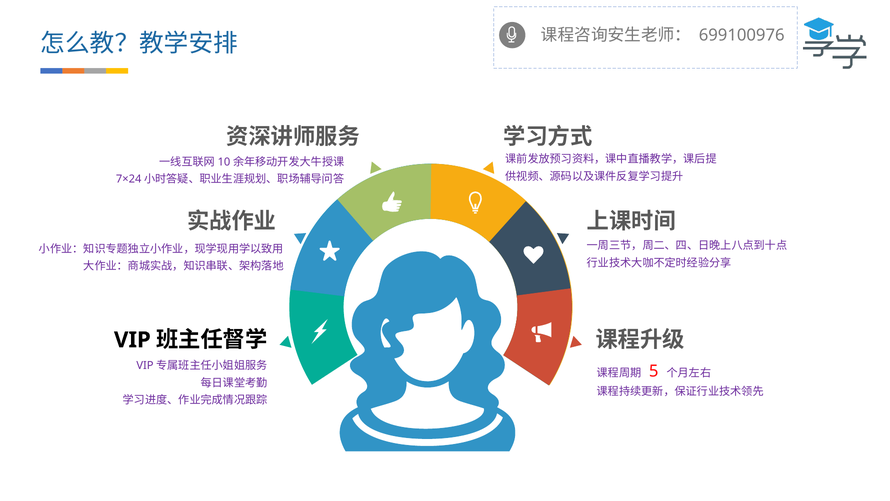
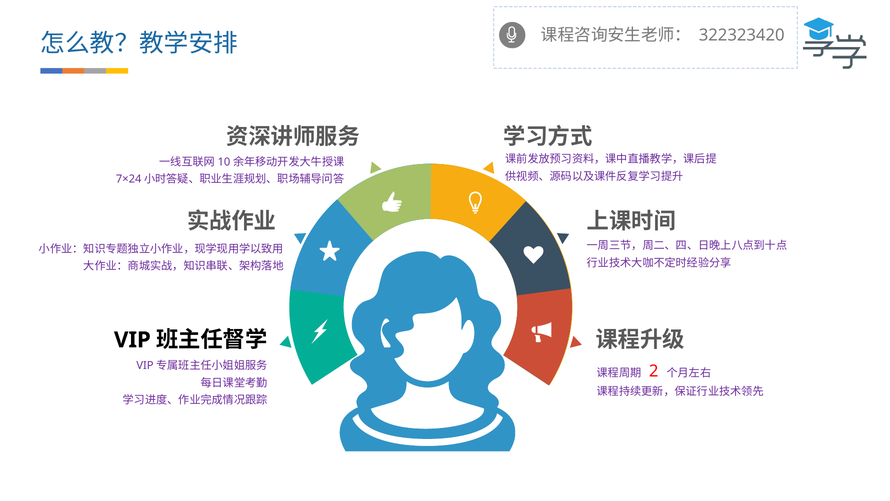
699100976: 699100976 -> 322323420
5: 5 -> 2
